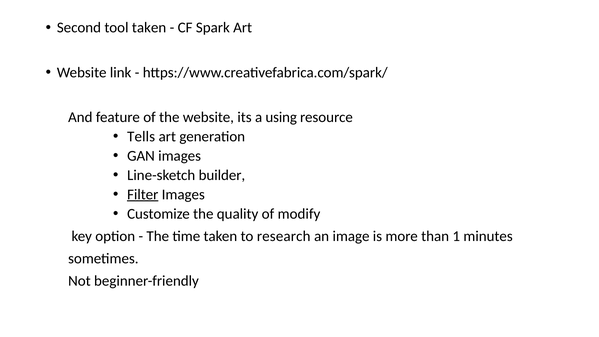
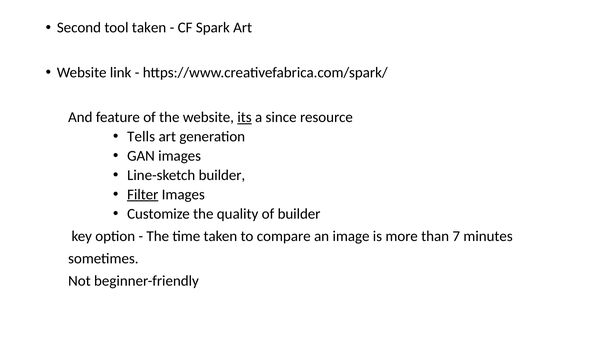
its underline: none -> present
using: using -> since
of modify: modify -> builder
research: research -> compare
1: 1 -> 7
